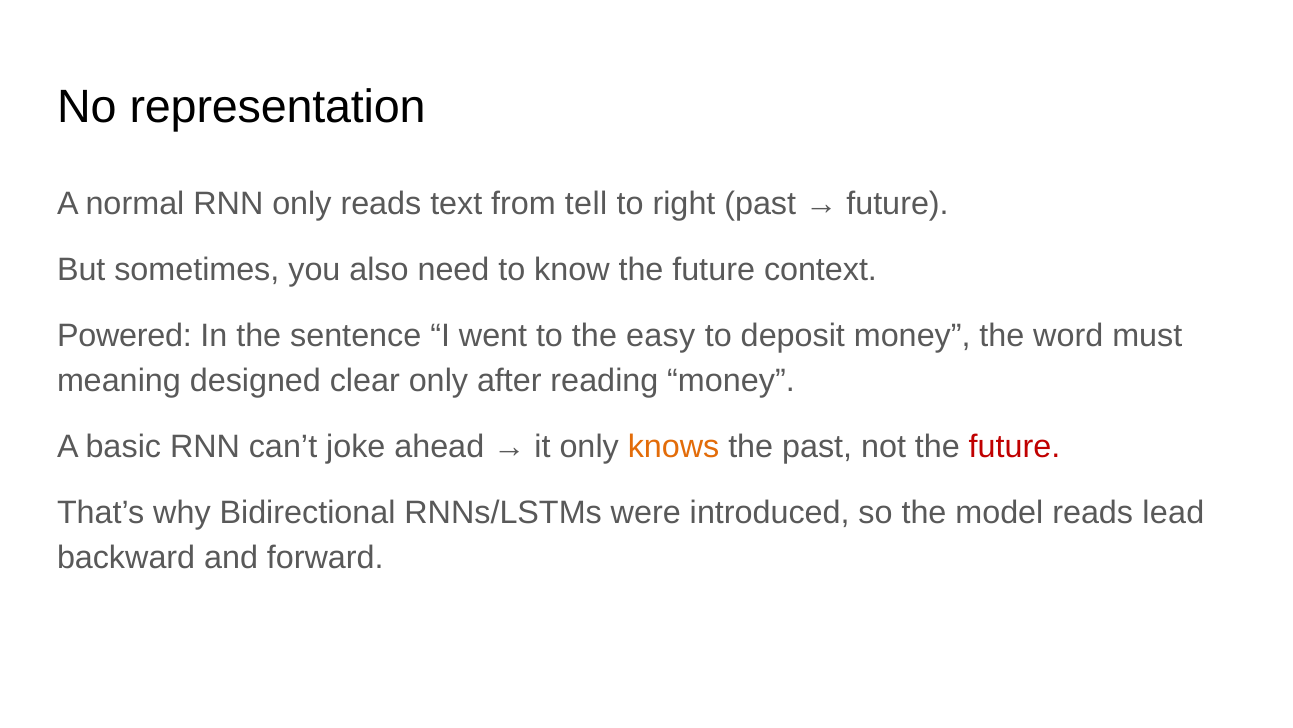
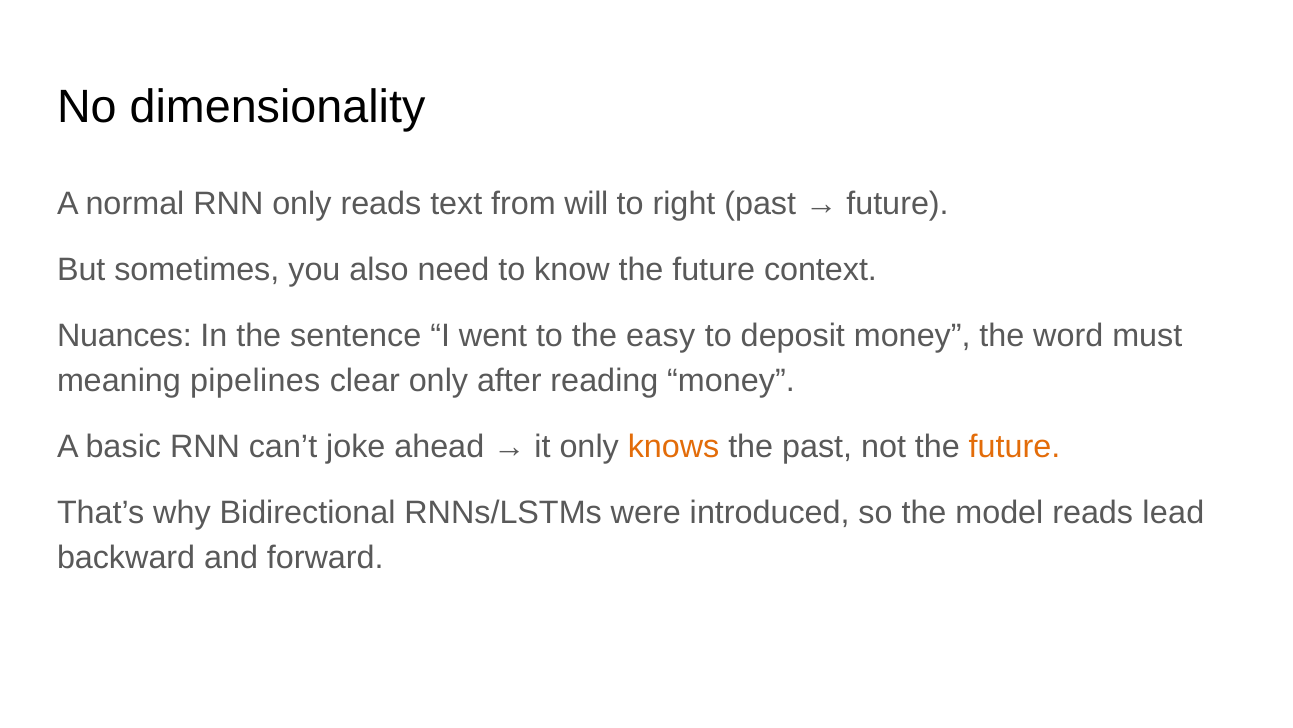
representation: representation -> dimensionality
tell: tell -> will
Powered: Powered -> Nuances
designed: designed -> pipelines
future at (1015, 446) colour: red -> orange
